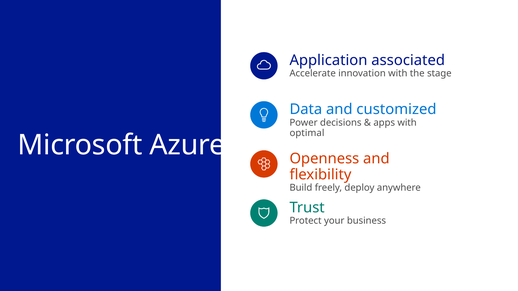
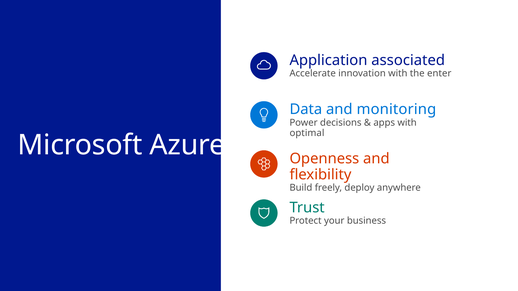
stage: stage -> enter
customized: customized -> monitoring
